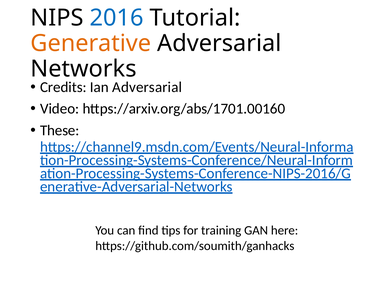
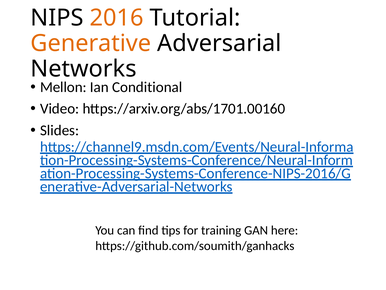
2016 colour: blue -> orange
Credits: Credits -> Mellon
Ian Adversarial: Adversarial -> Conditional
These: These -> Slides
